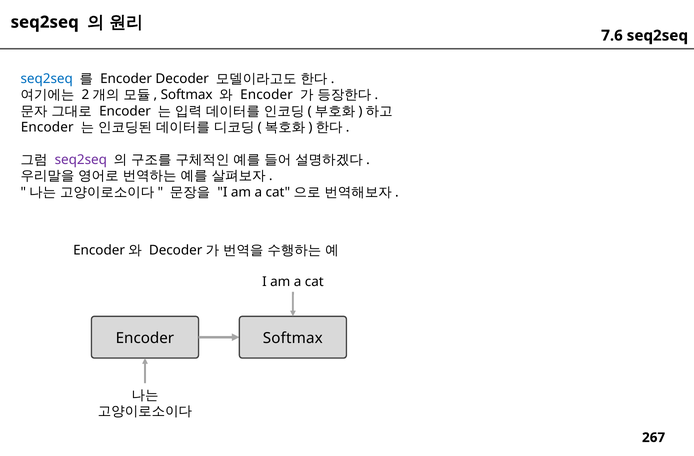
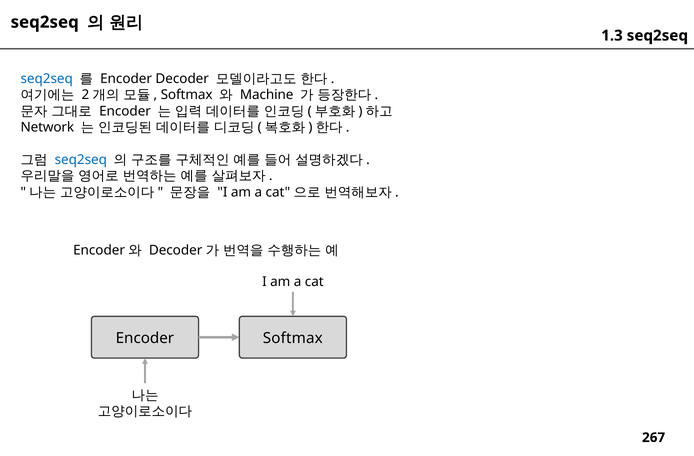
7.6: 7.6 -> 1.3
Encoder at (267, 95): Encoder -> Machine
Encoder at (47, 127): Encoder -> Network
seq2seq at (81, 160) colour: purple -> blue
